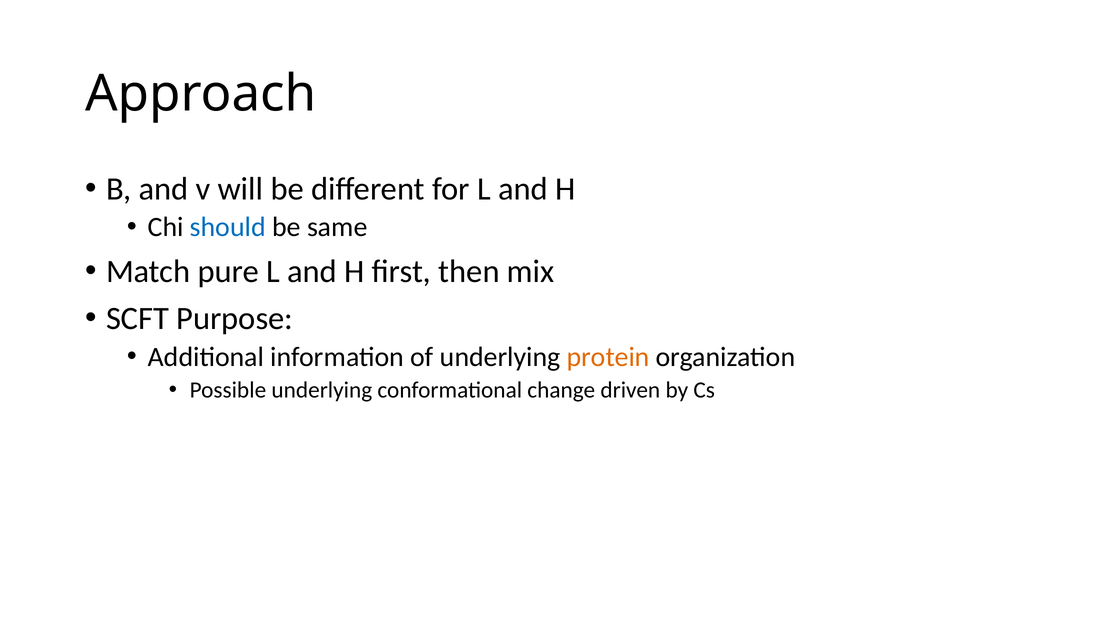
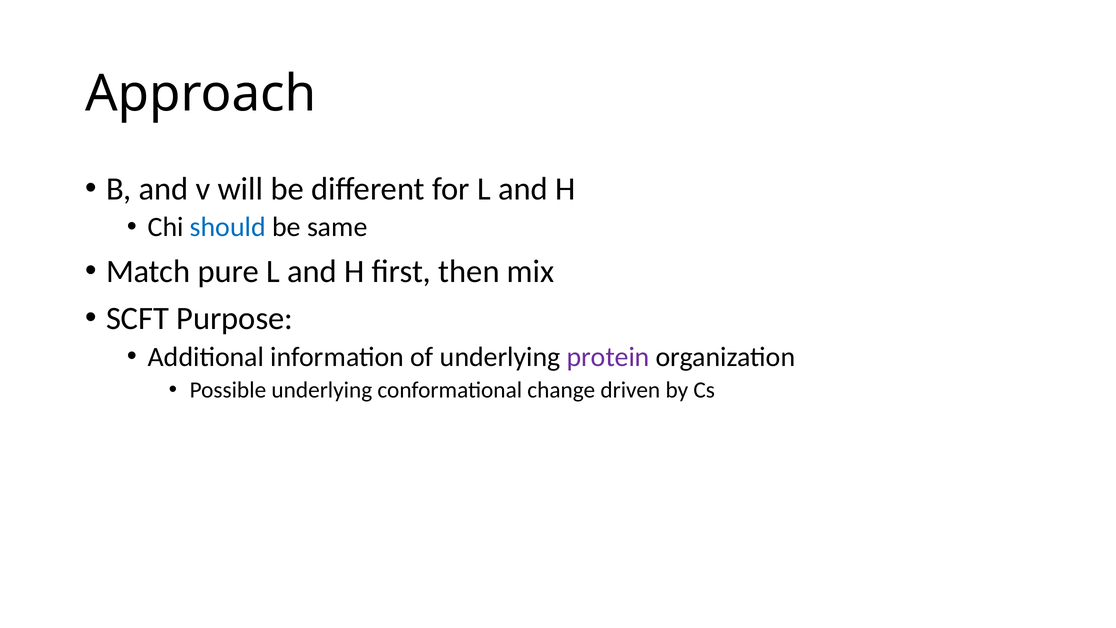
protein colour: orange -> purple
